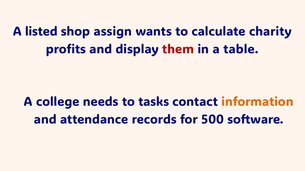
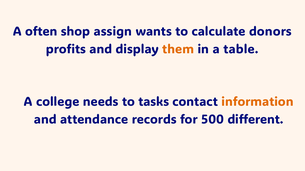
listed: listed -> often
charity: charity -> donors
them colour: red -> orange
software: software -> different
